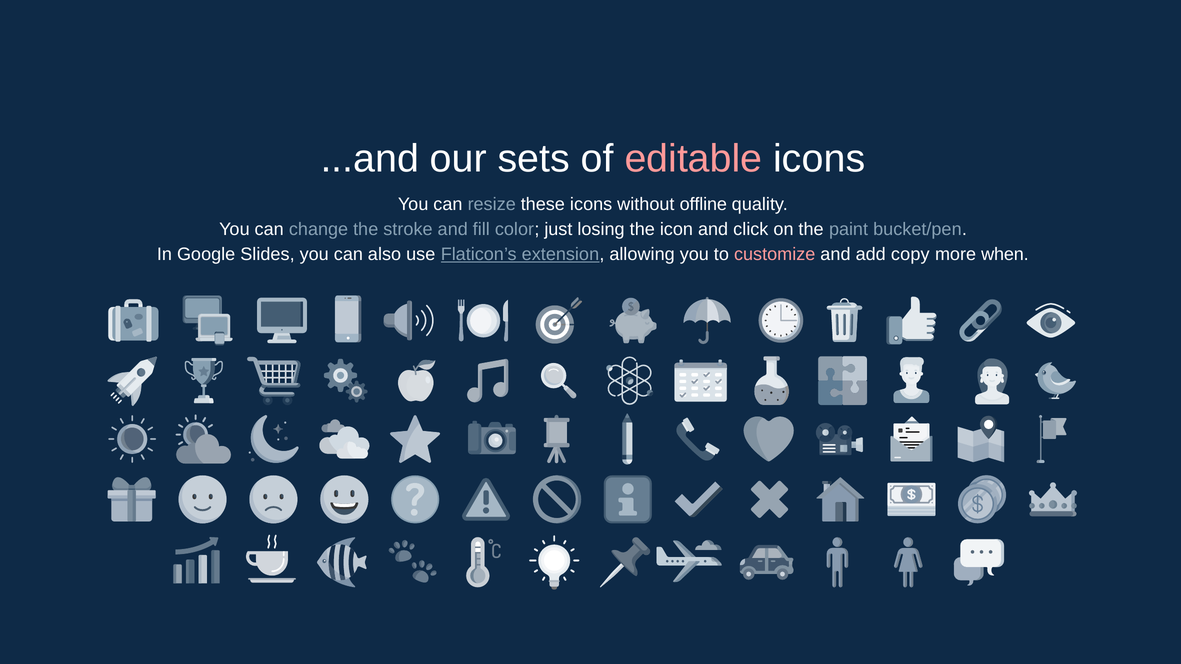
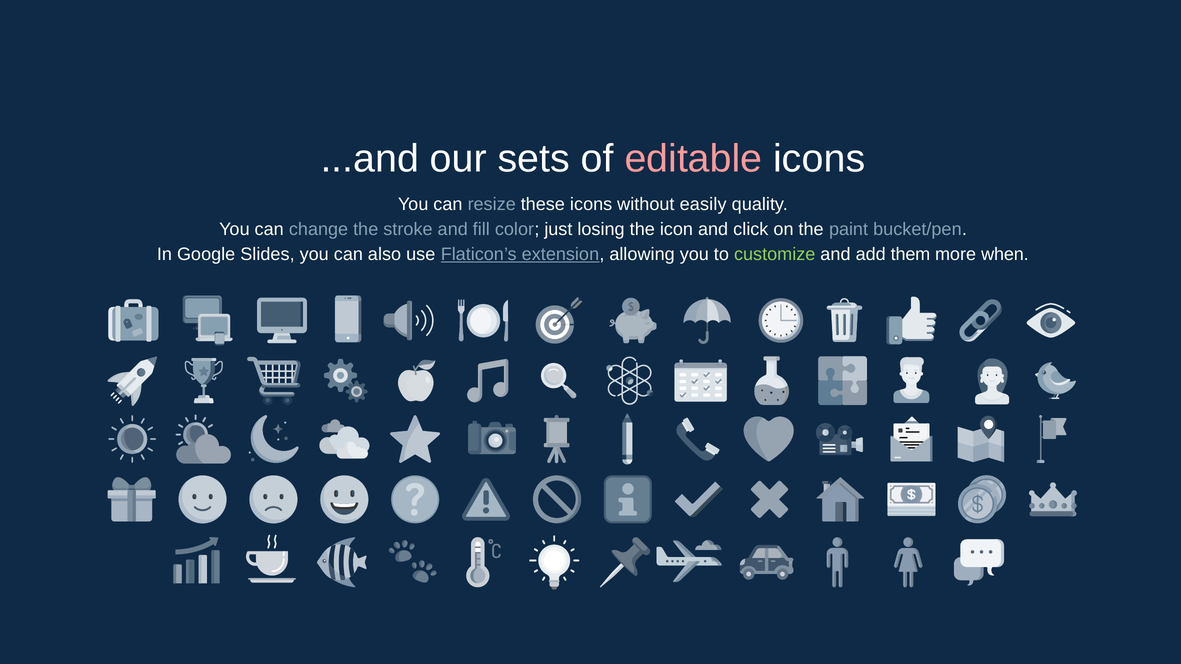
offline: offline -> easily
customize colour: pink -> light green
copy: copy -> them
